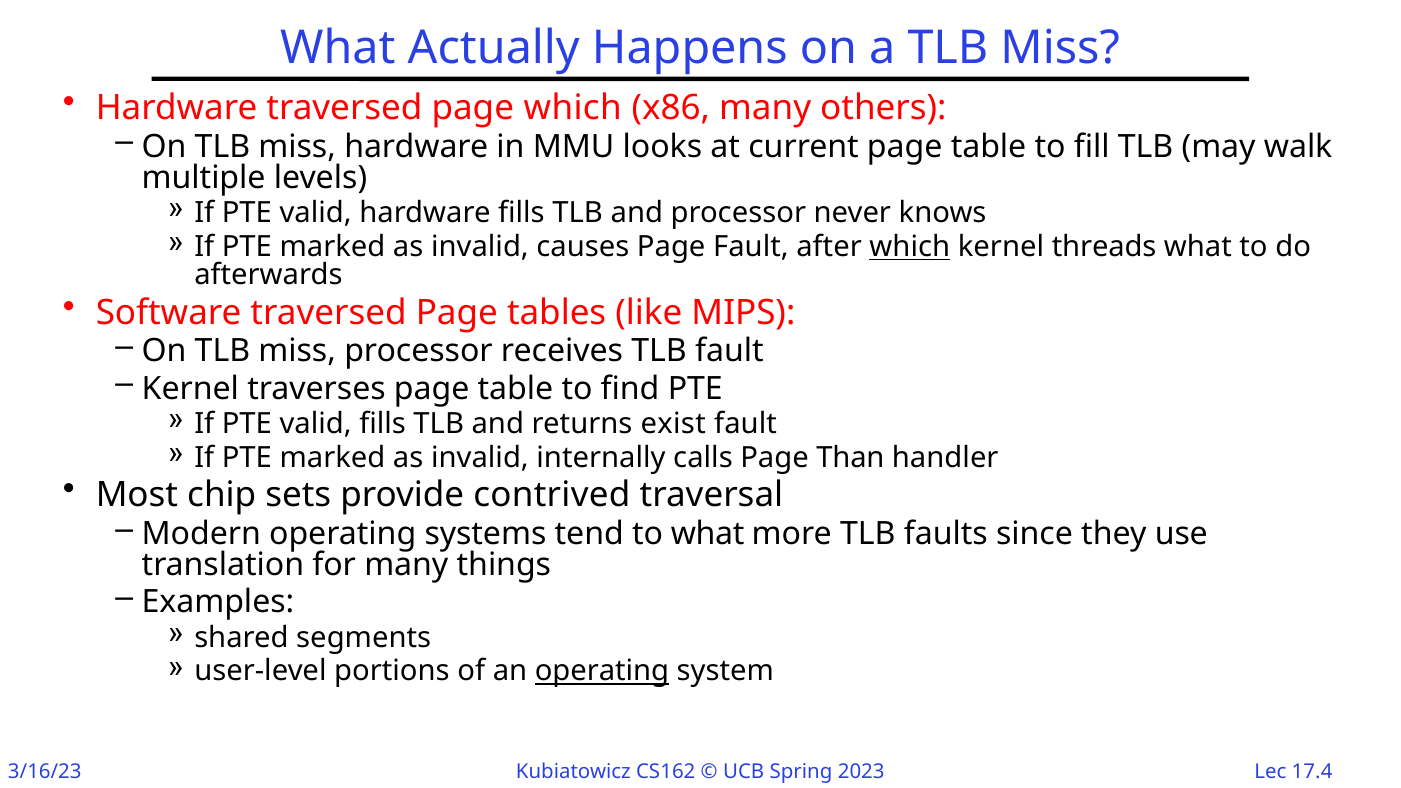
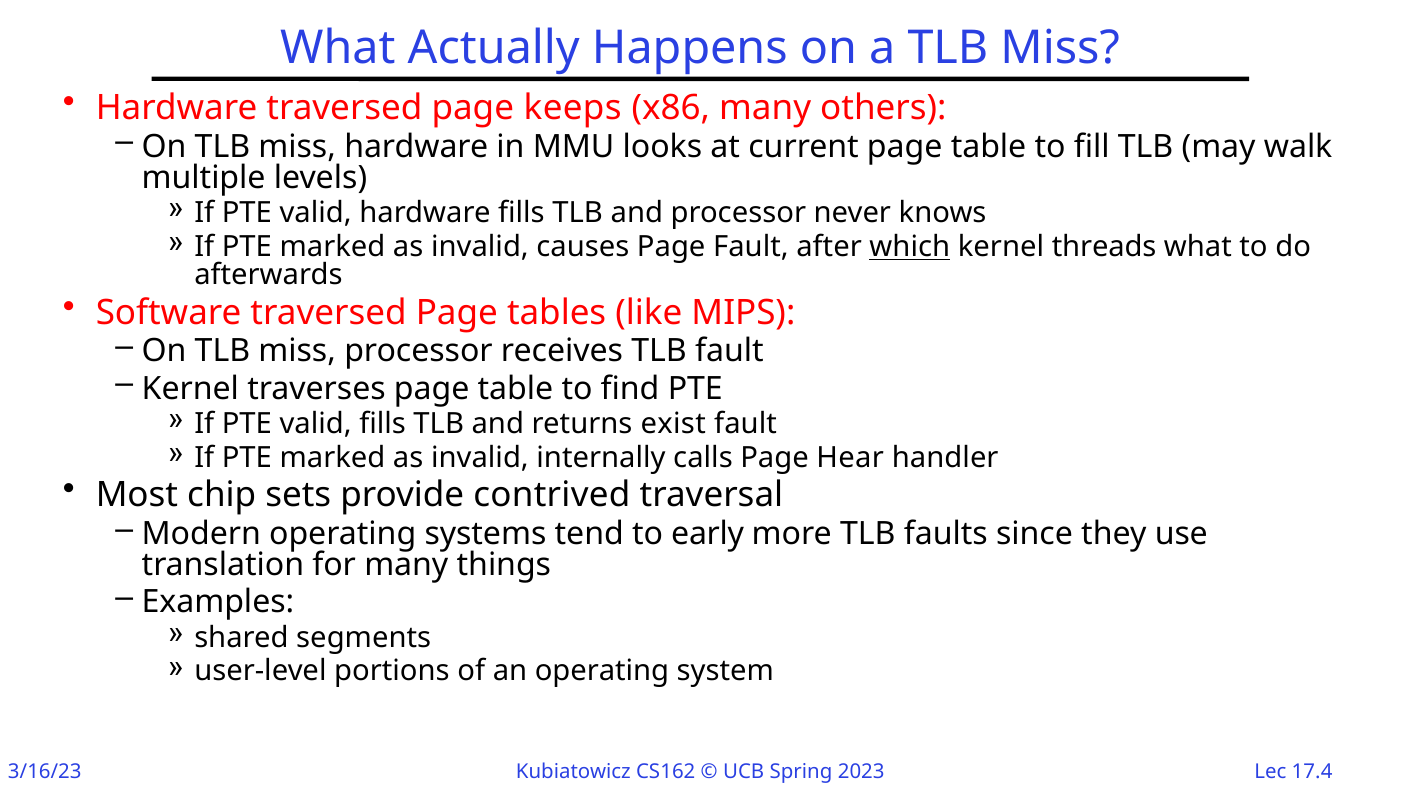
page which: which -> keeps
Than: Than -> Hear
to what: what -> early
operating at (602, 671) underline: present -> none
